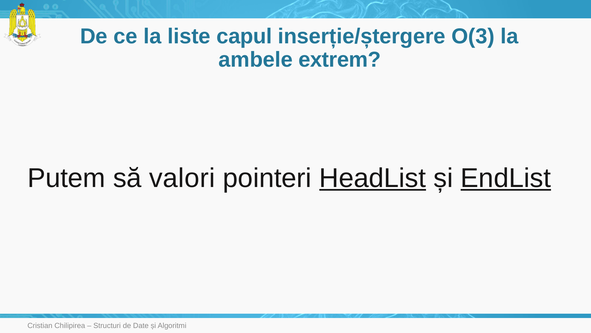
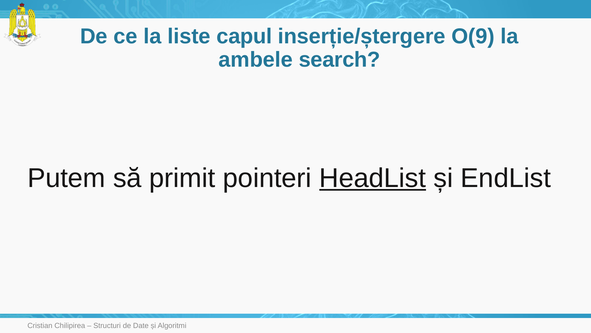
O(3: O(3 -> O(9
extrem: extrem -> search
valori: valori -> primit
EndList underline: present -> none
